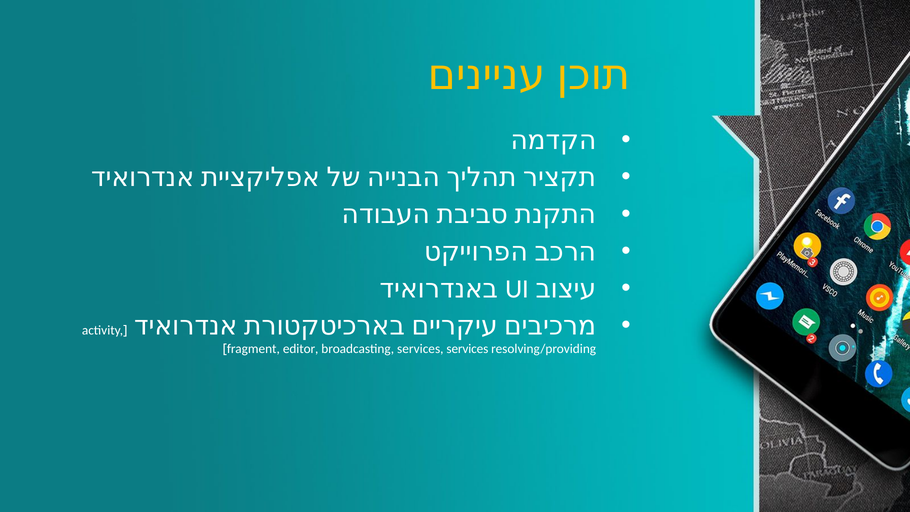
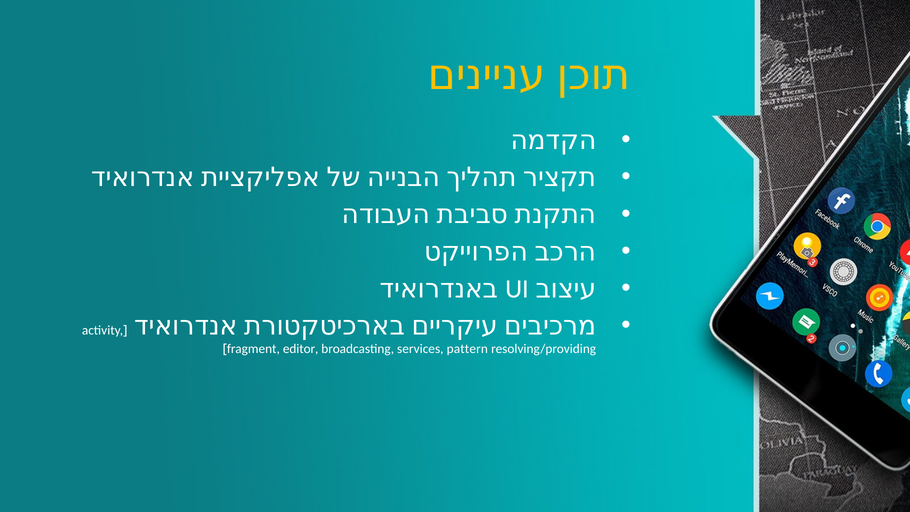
services services: services -> pattern
